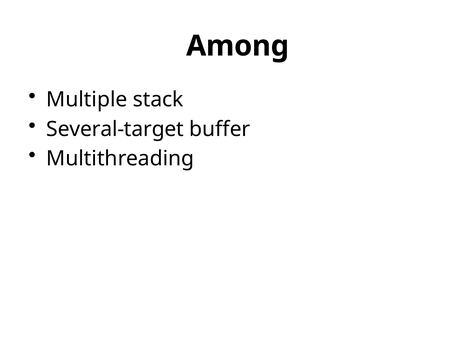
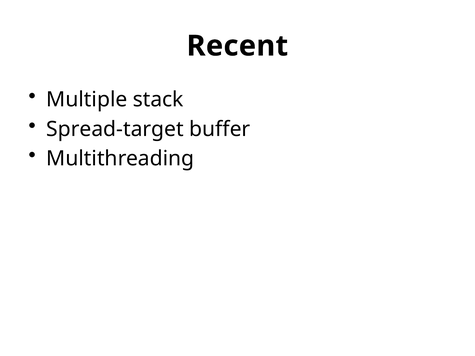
Among: Among -> Recent
Several-target: Several-target -> Spread-target
